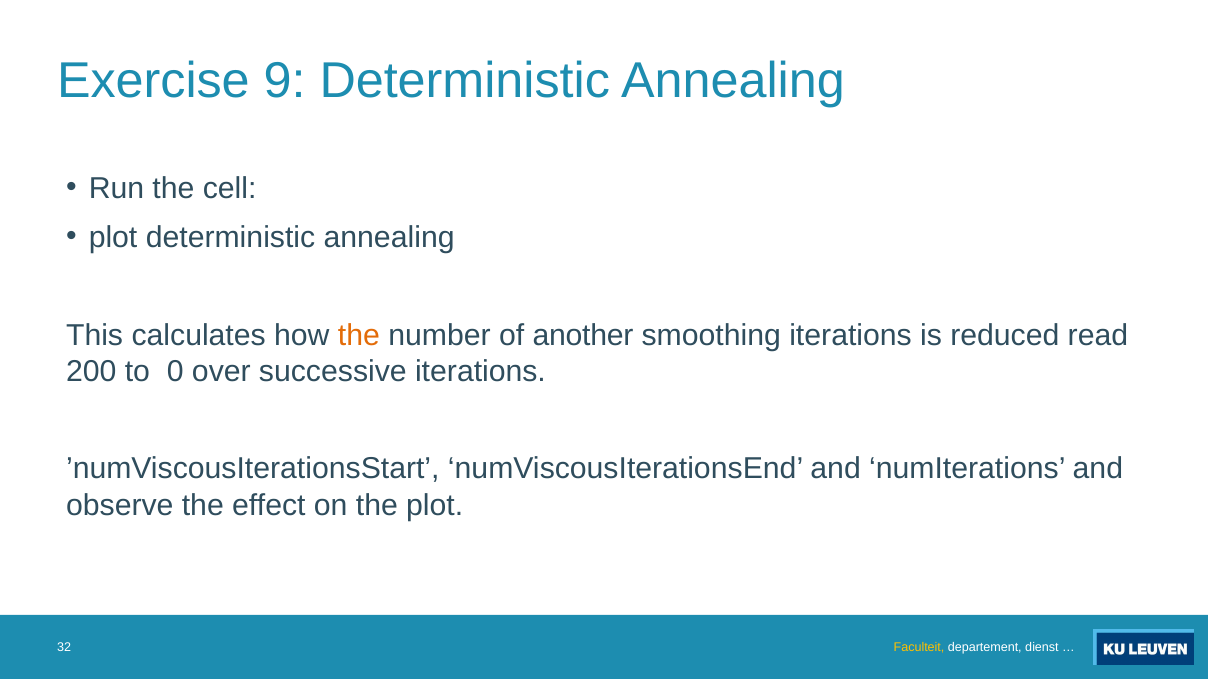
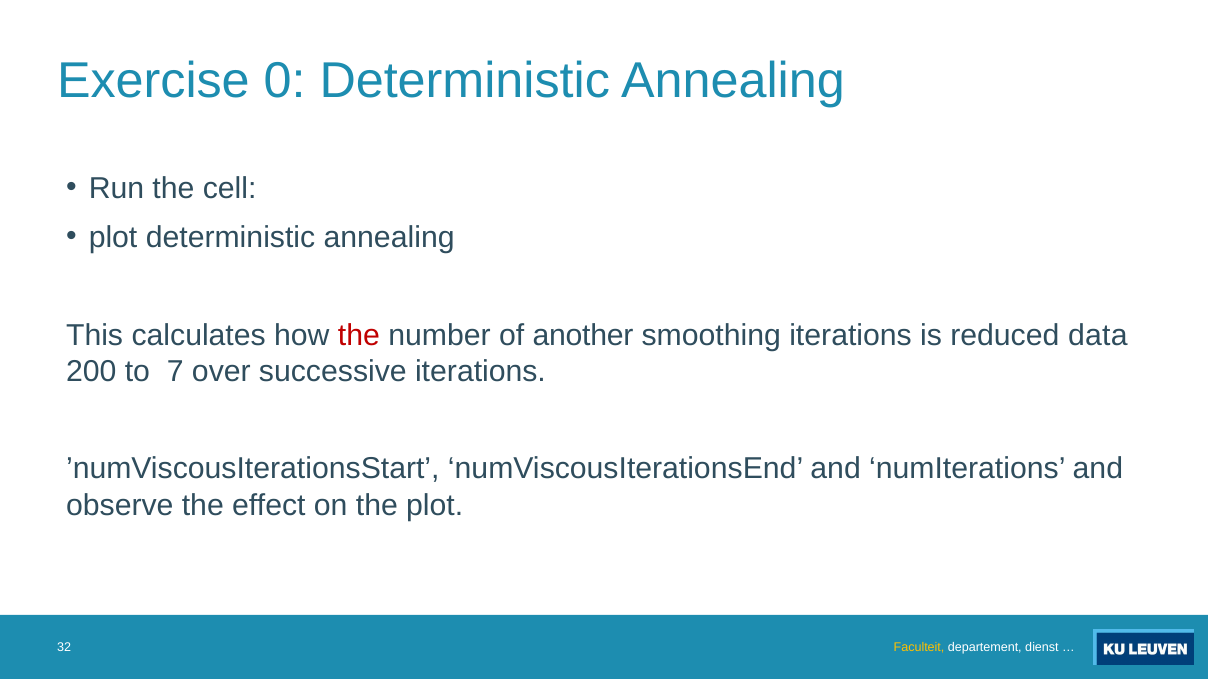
9: 9 -> 0
the at (359, 335) colour: orange -> red
read: read -> data
0: 0 -> 7
